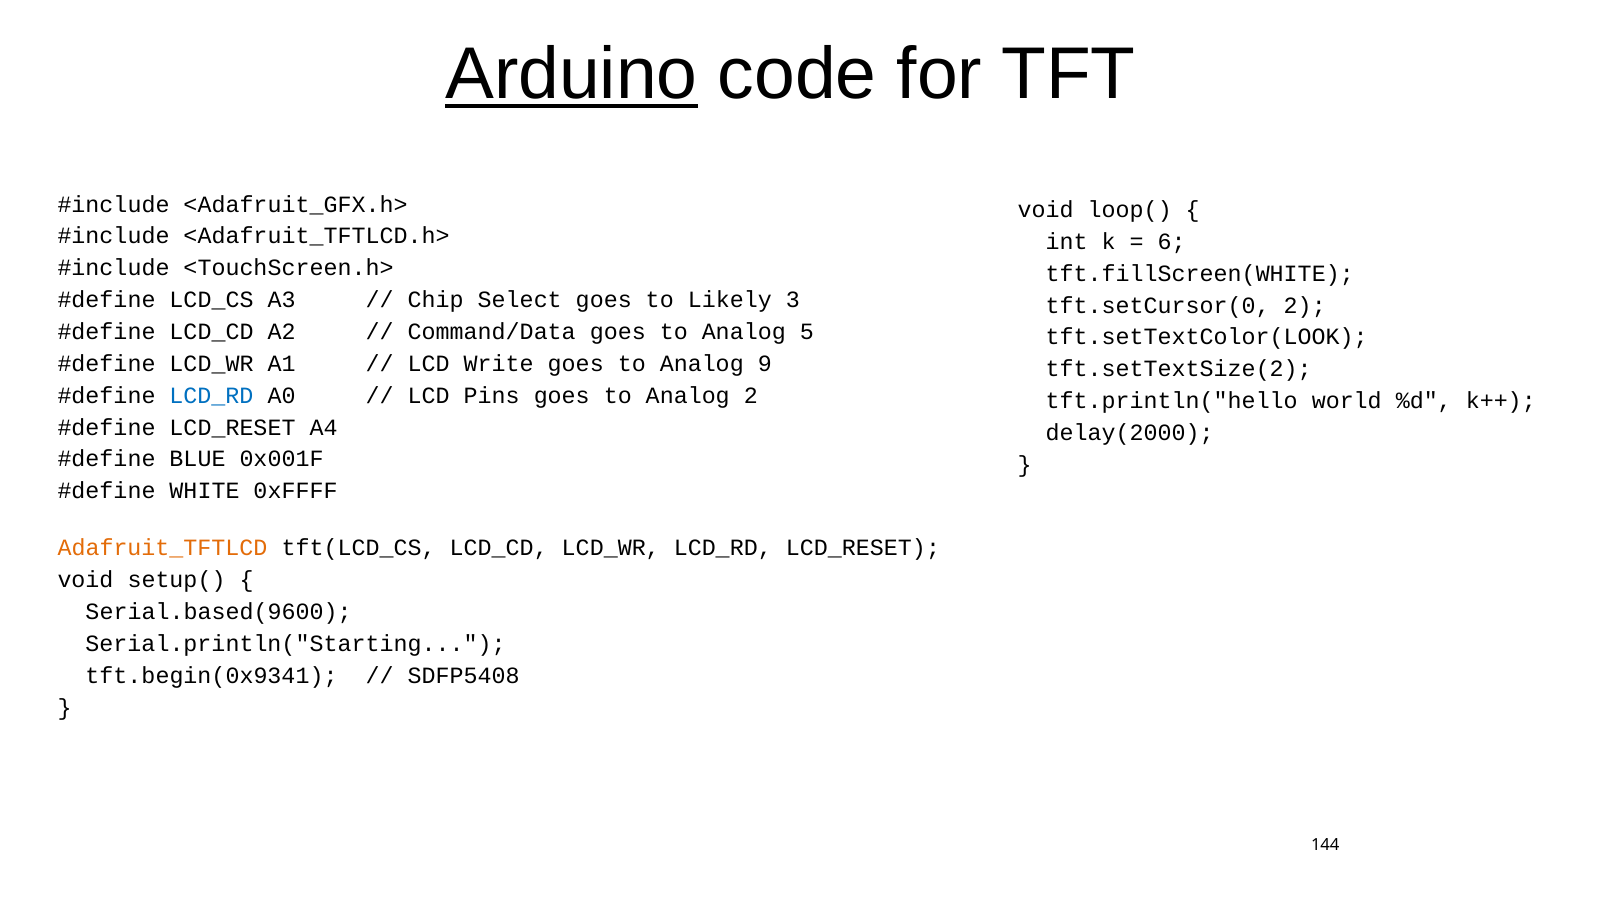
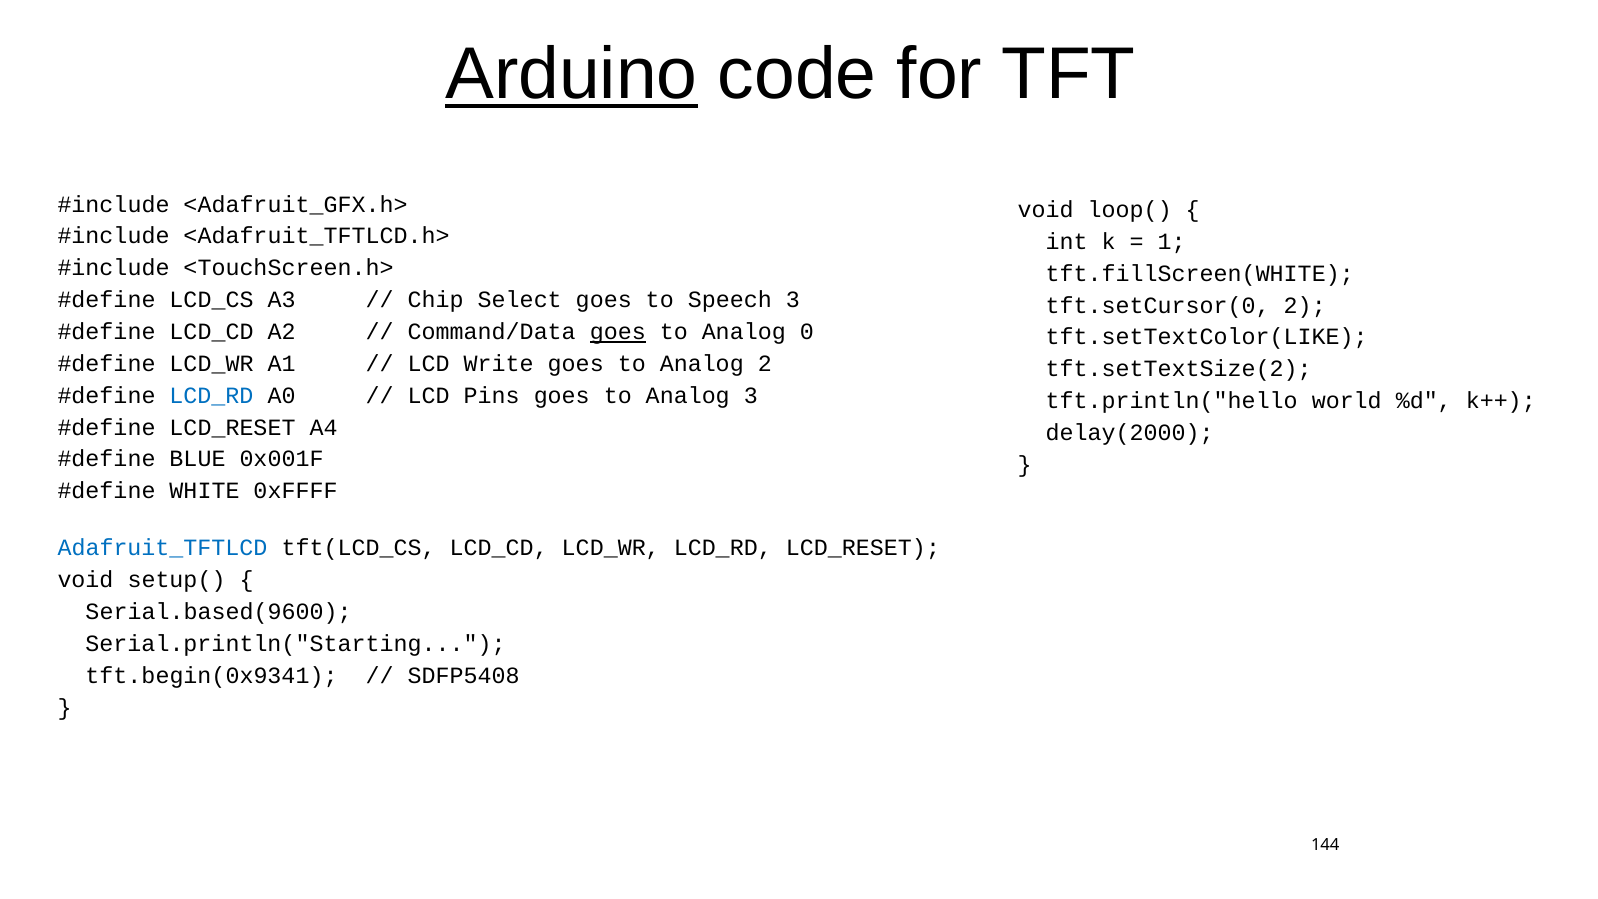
6: 6 -> 1
Likely: Likely -> Speech
goes at (618, 332) underline: none -> present
5: 5 -> 0
tft.setTextColor(LOOK: tft.setTextColor(LOOK -> tft.setTextColor(LIKE
Analog 9: 9 -> 2
Analog 2: 2 -> 3
Adafruit_TFTLCD colour: orange -> blue
